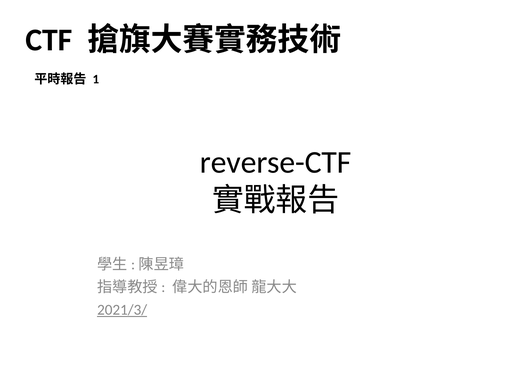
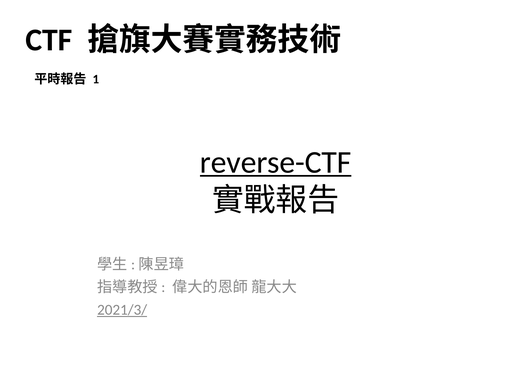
reverse-CTF underline: none -> present
